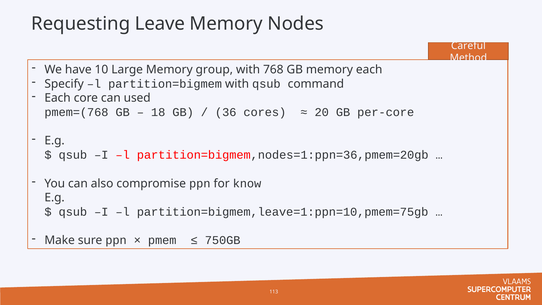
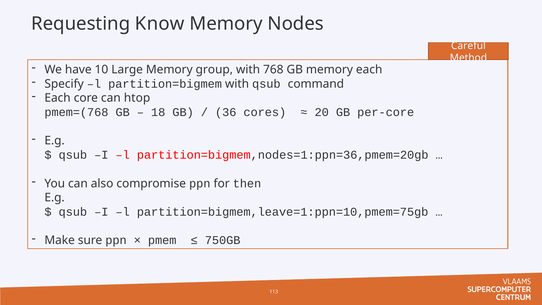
Leave: Leave -> Know
used: used -> htop
know: know -> then
